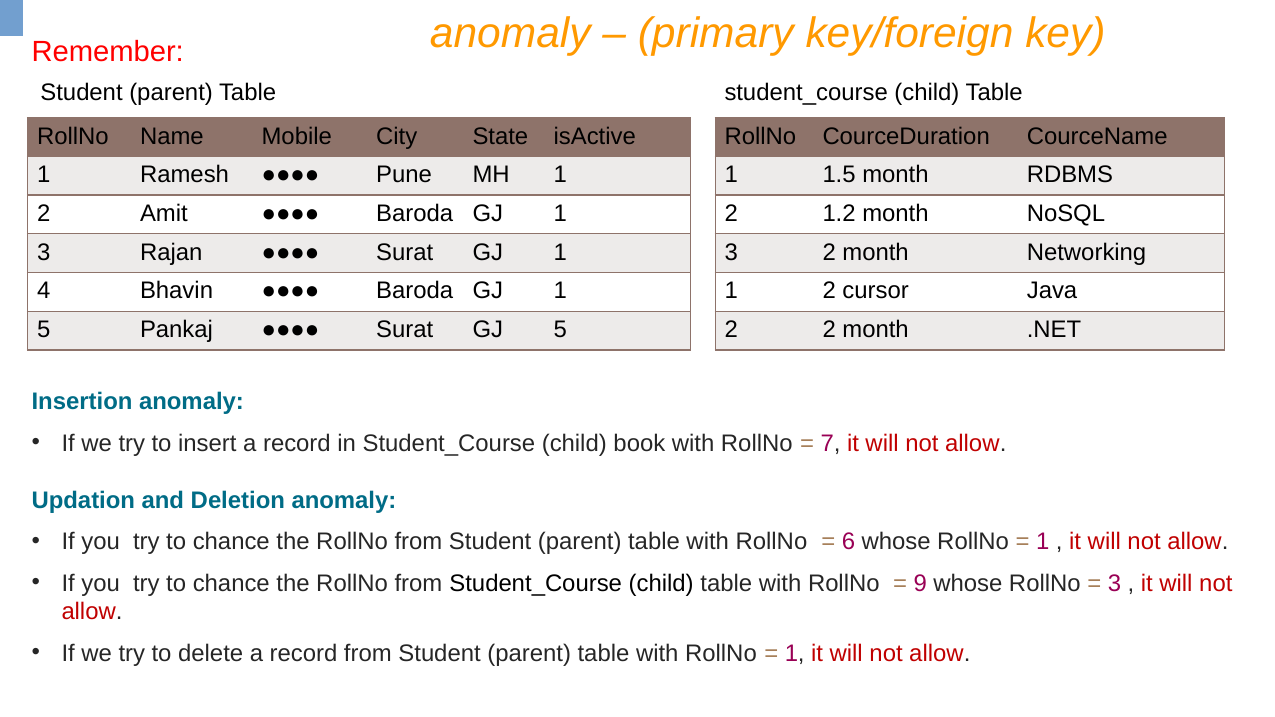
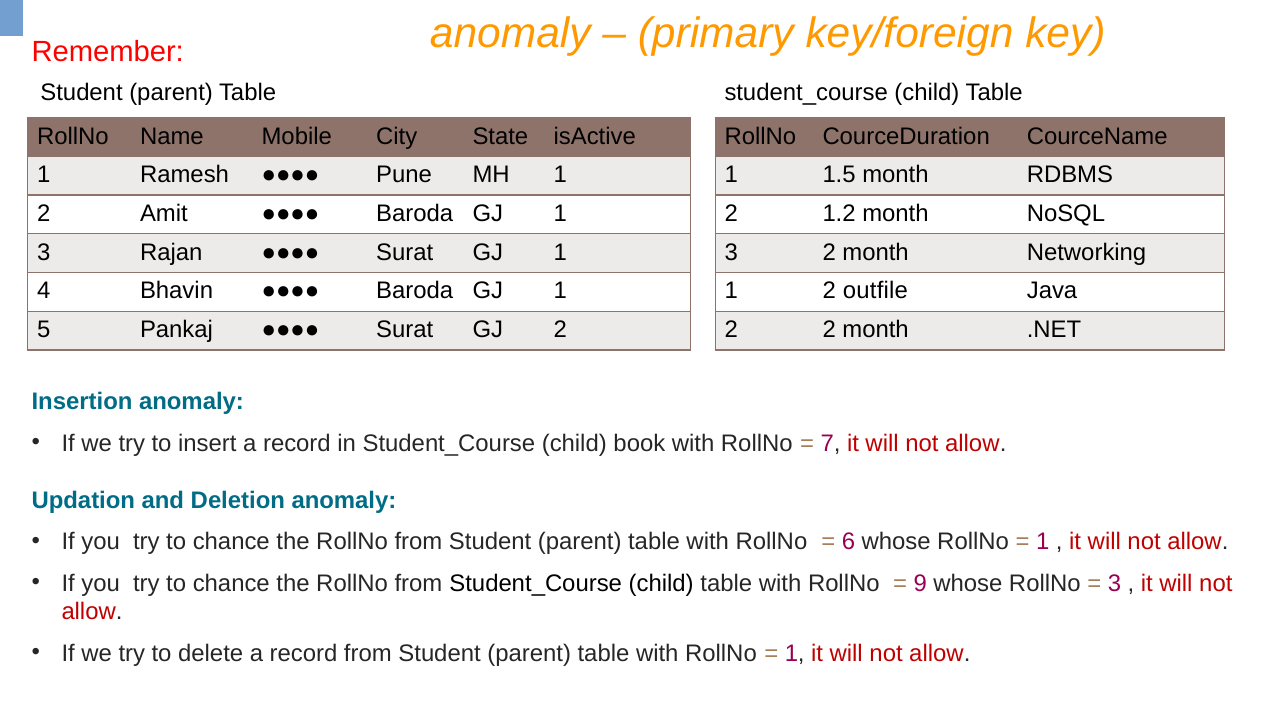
cursor: cursor -> outfile
GJ 5: 5 -> 2
